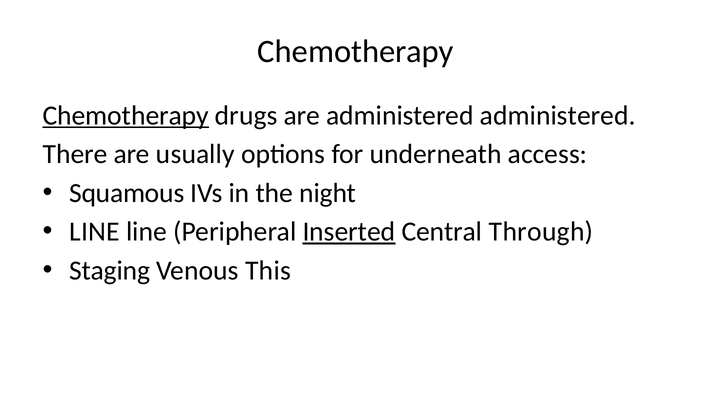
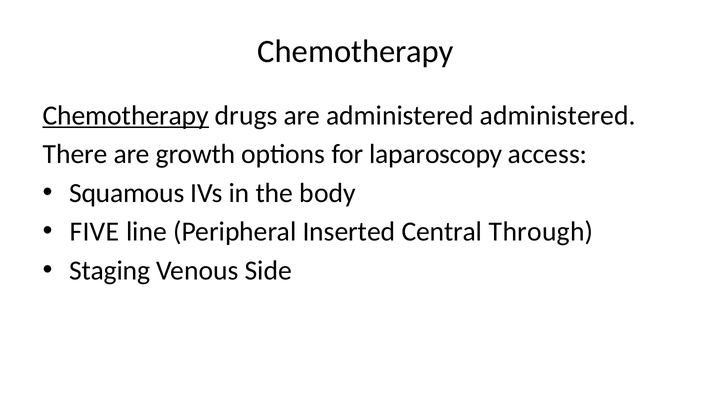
usually: usually -> growth
underneath: underneath -> laparoscopy
night: night -> body
LINE at (95, 232): LINE -> FIVE
Inserted underline: present -> none
This: This -> Side
